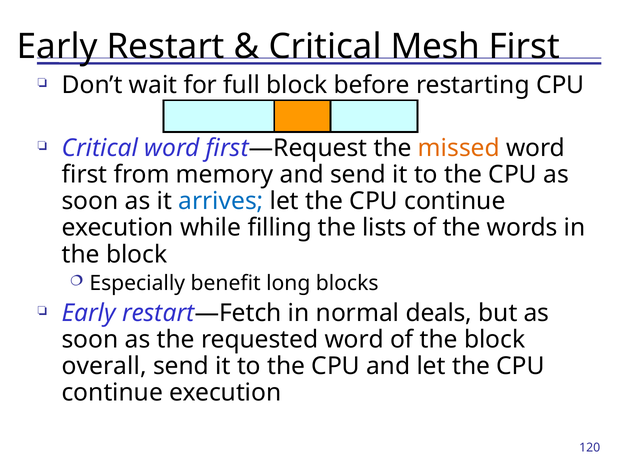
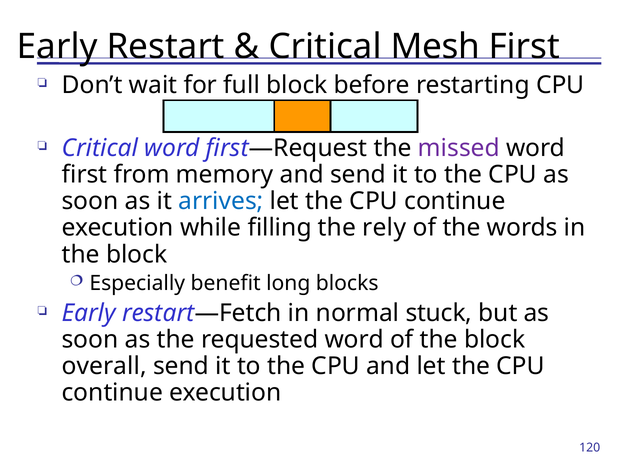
missed colour: orange -> purple
lists: lists -> rely
deals: deals -> stuck
